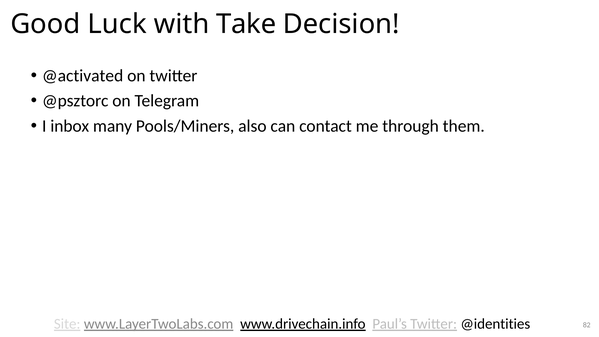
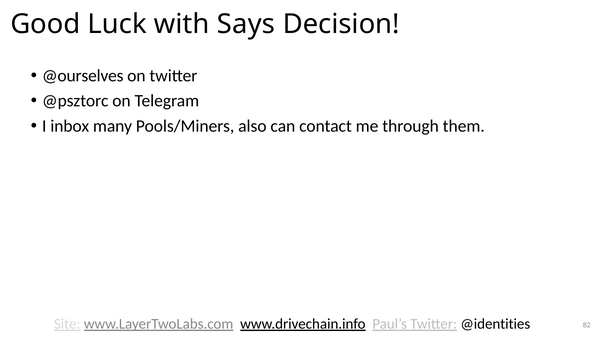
Take: Take -> Says
@activated: @activated -> @ourselves
